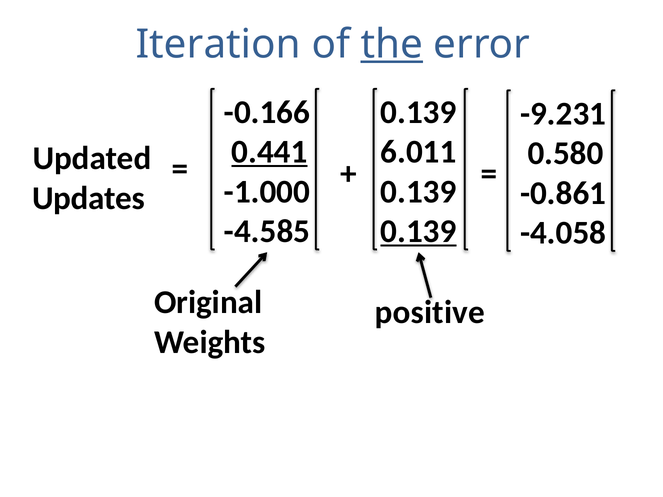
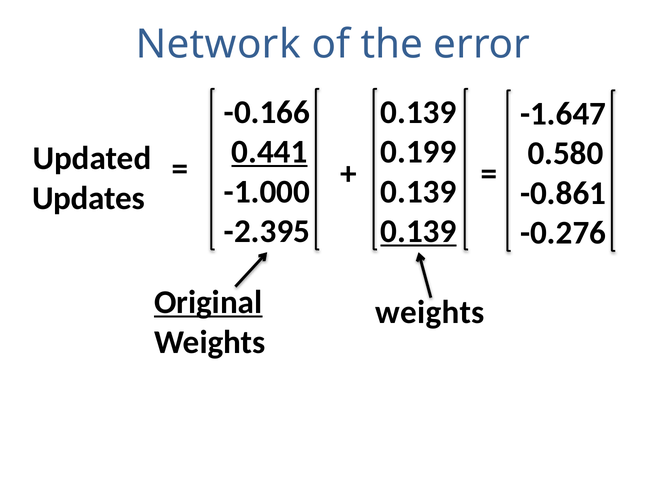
Iteration: Iteration -> Network
the underline: present -> none
-9.231: -9.231 -> -1.647
6.011: 6.011 -> 0.199
-4.585: -4.585 -> -2.395
-4.058: -4.058 -> -0.276
Original underline: none -> present
positive at (430, 312): positive -> weights
